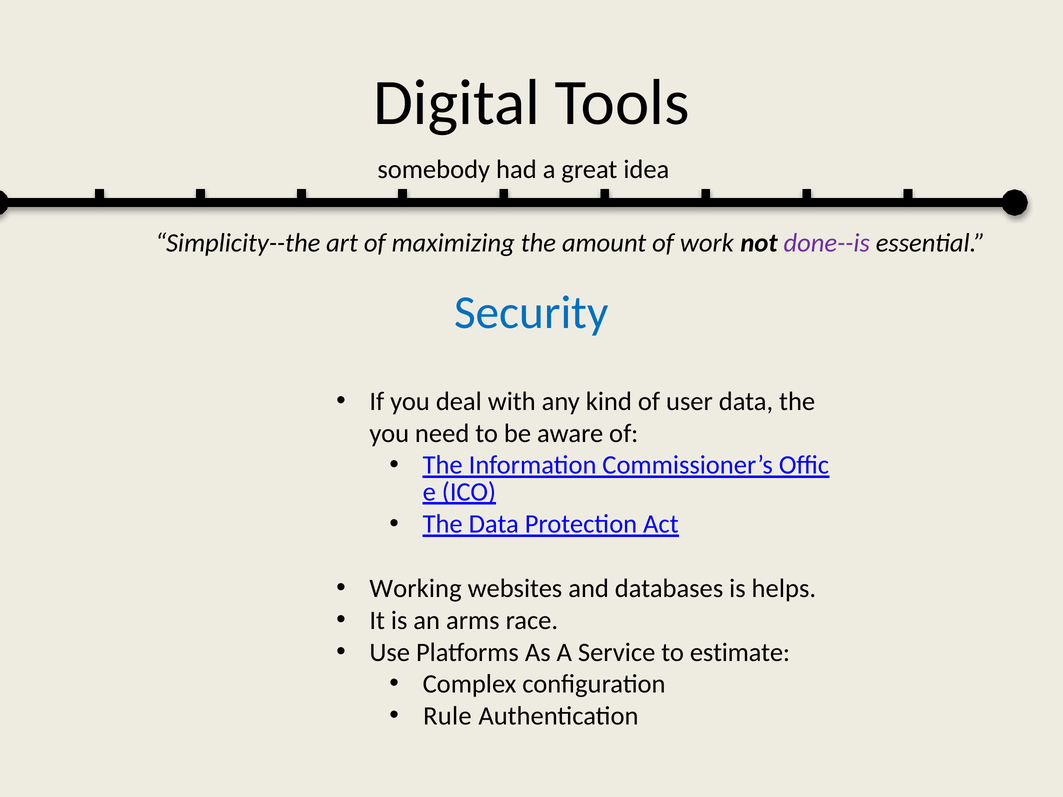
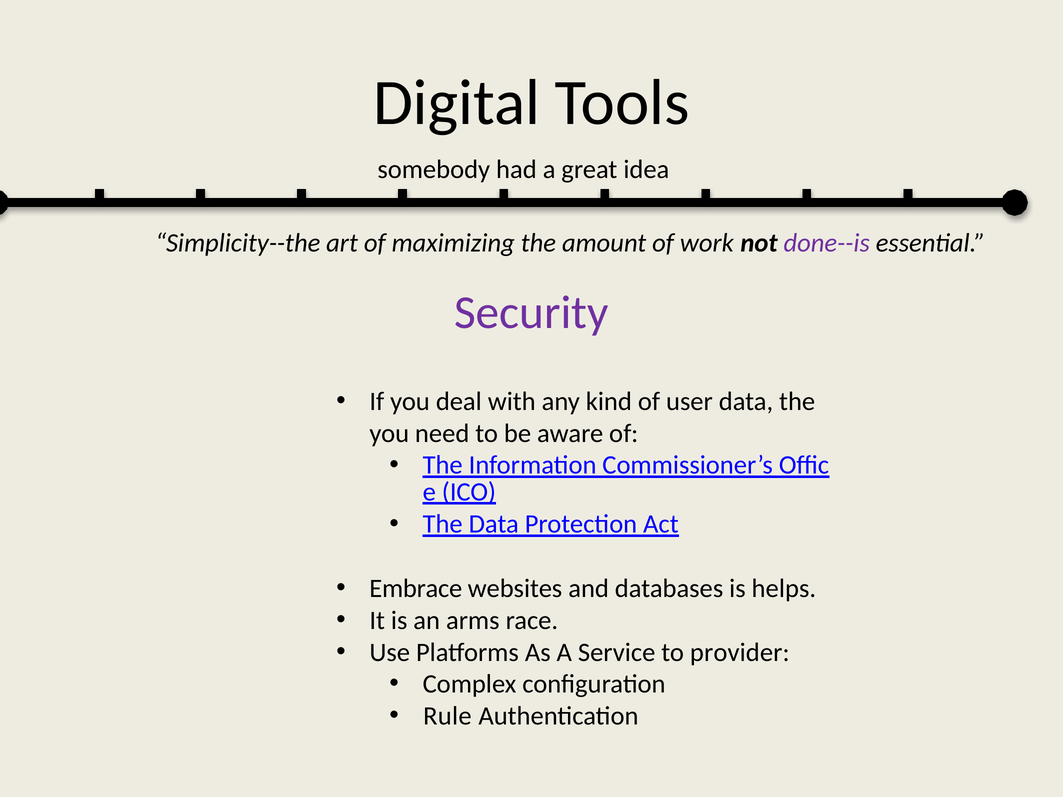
Security colour: blue -> purple
Working: Working -> Embrace
estimate: estimate -> provider
